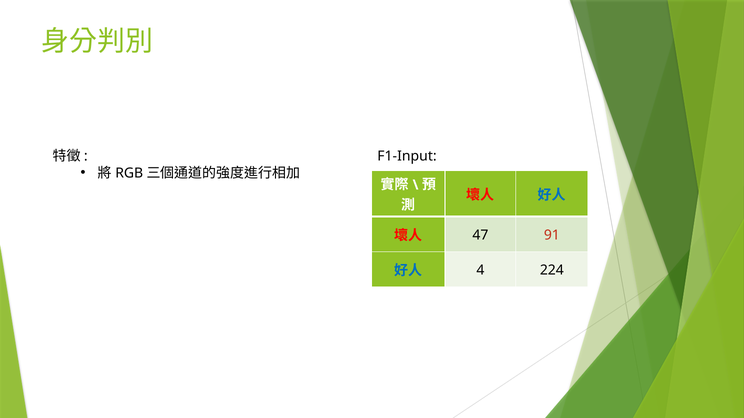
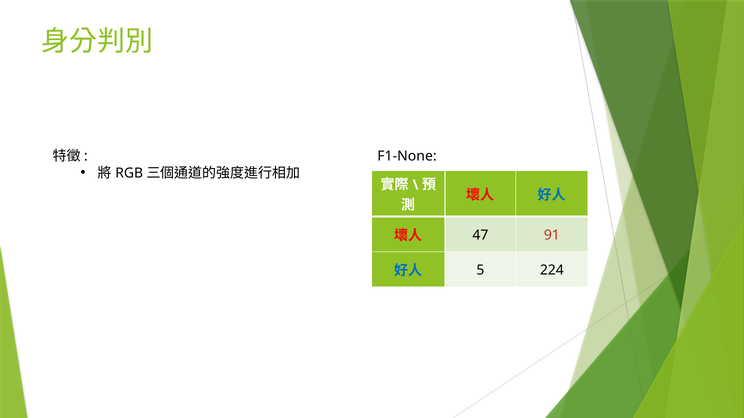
F1-Input: F1-Input -> F1-None
4: 4 -> 5
